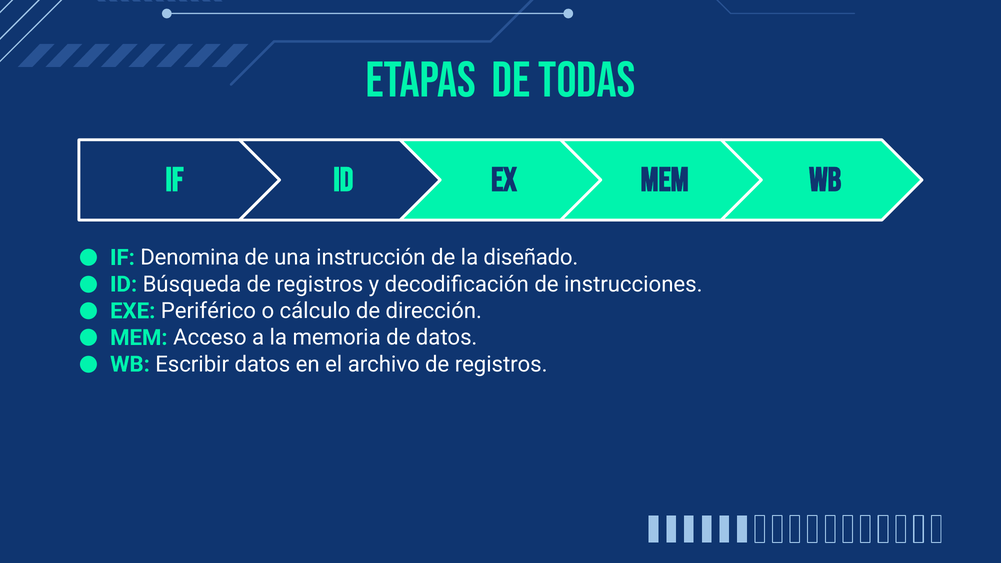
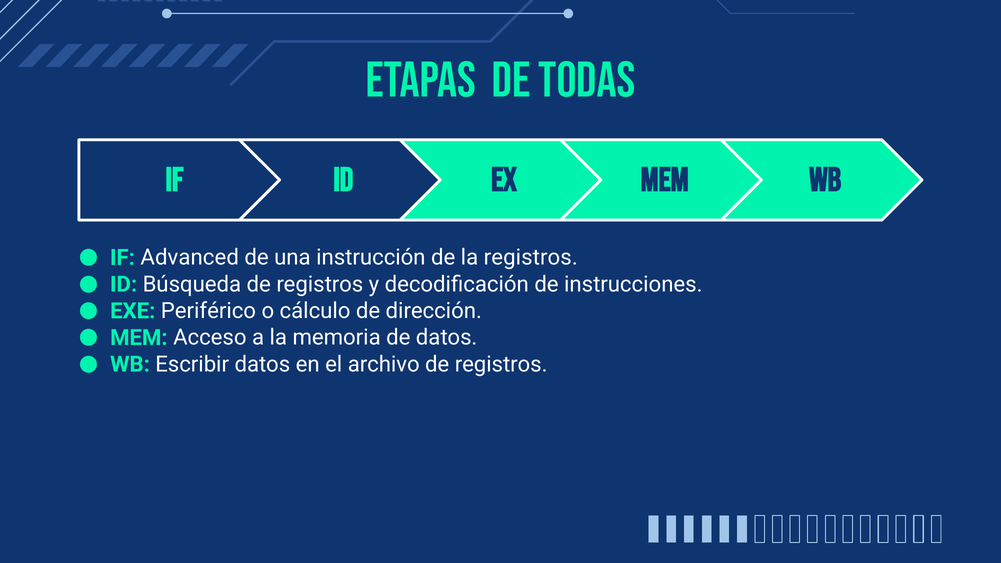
Denomina: Denomina -> Advanced
la diseñado: diseñado -> registros
